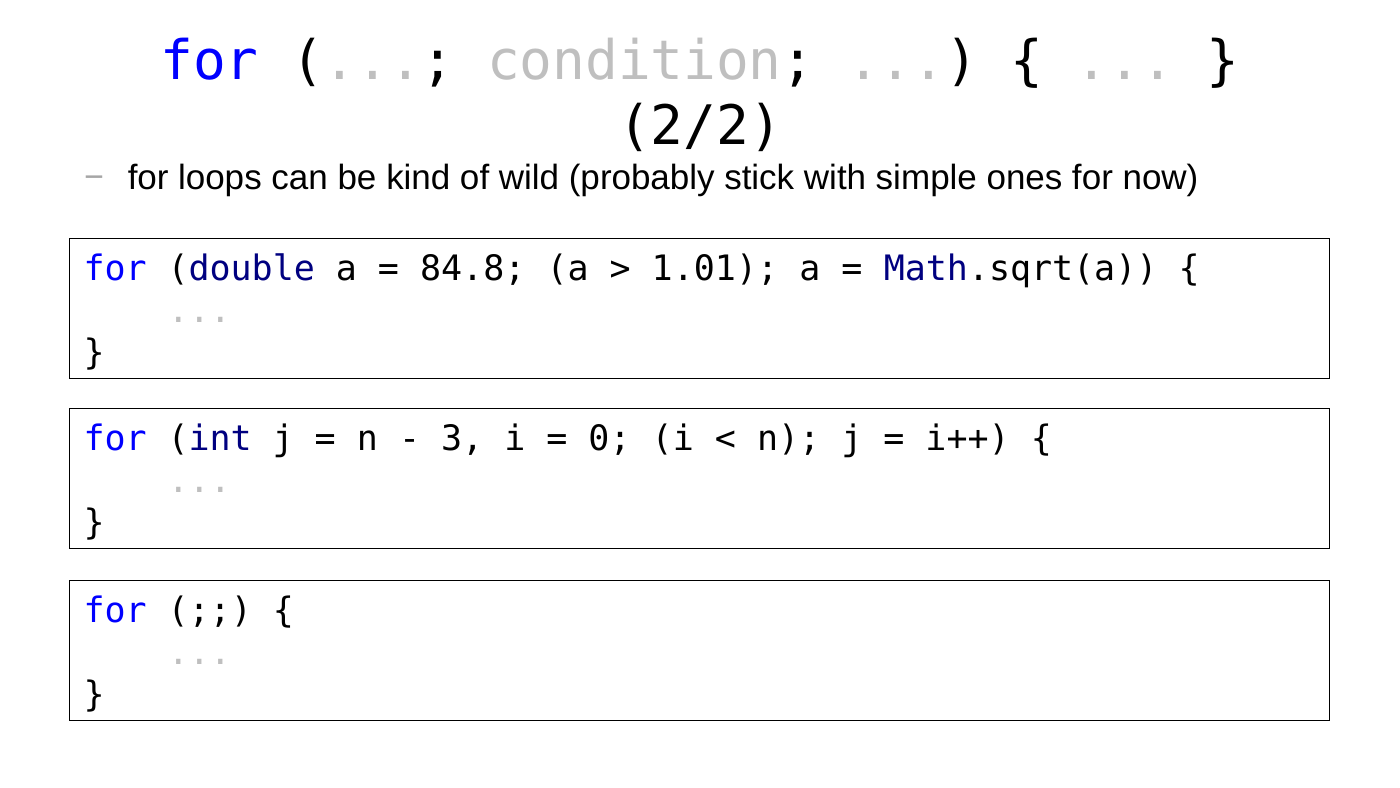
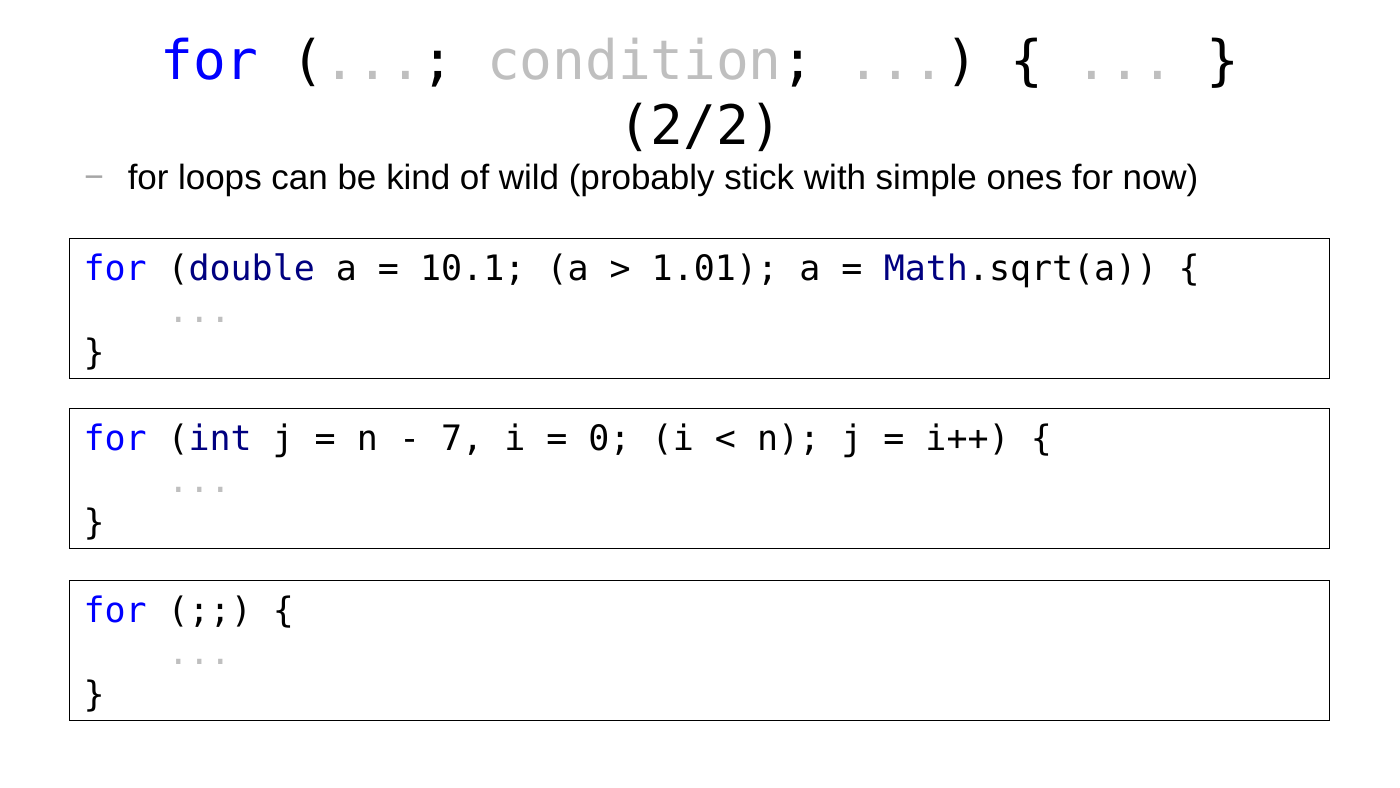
84.8: 84.8 -> 10.1
3: 3 -> 7
